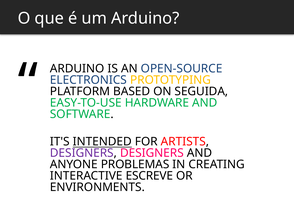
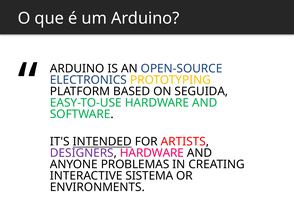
DESIGNERS DESIGNERS: DESIGNERS -> HARDWARE
ESCREVE: ESCREVE -> SISTEMA
